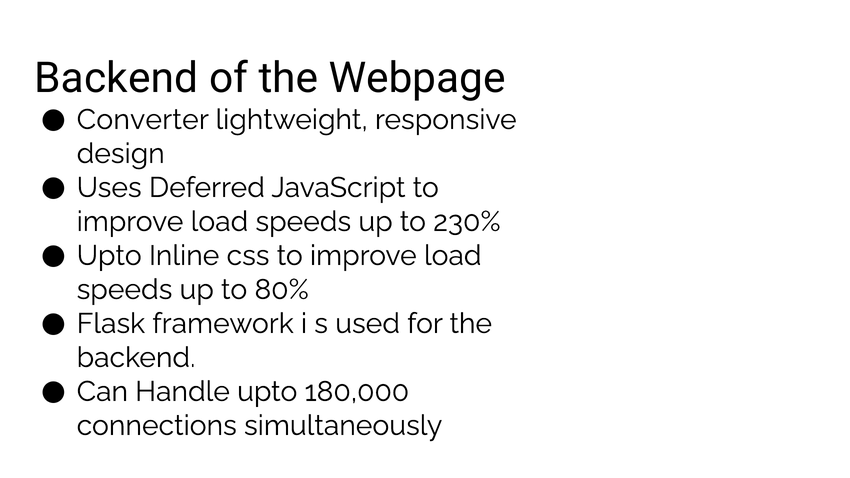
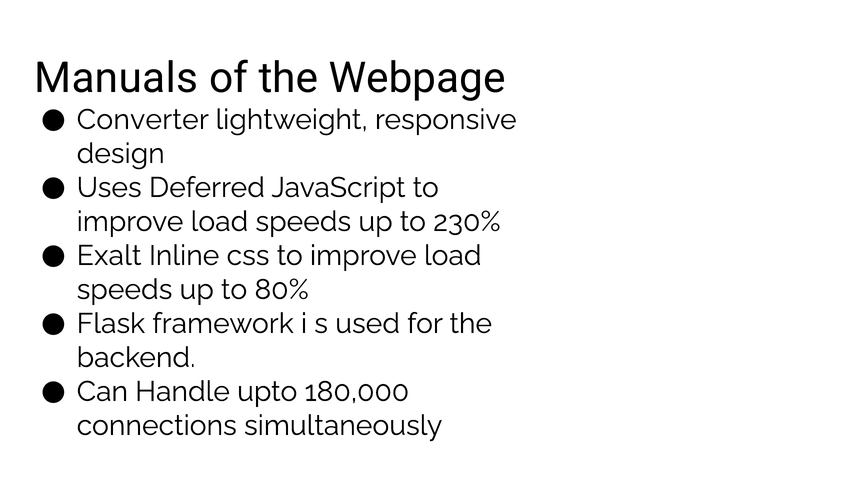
Backend at (116, 78): Backend -> Manuals
Upto at (109, 256): Upto -> Exalt
